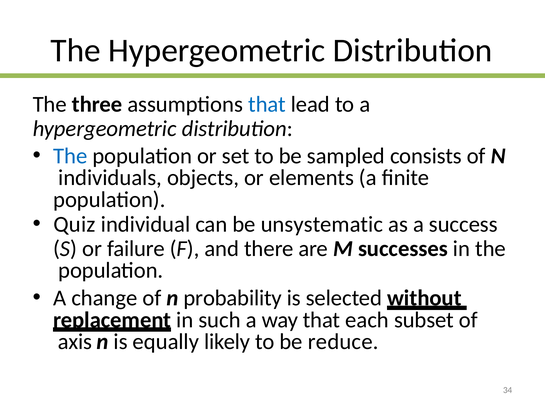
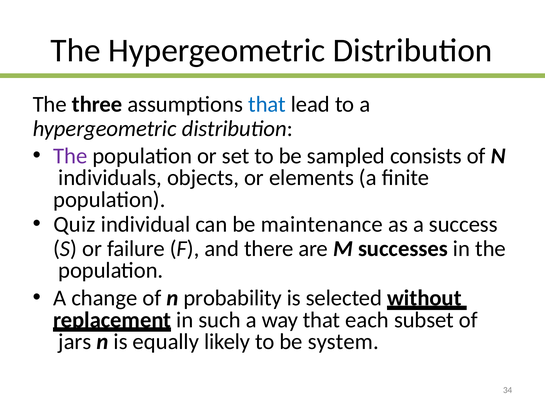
The at (70, 156) colour: blue -> purple
unsystematic: unsystematic -> maintenance
axis: axis -> jars
reduce: reduce -> system
